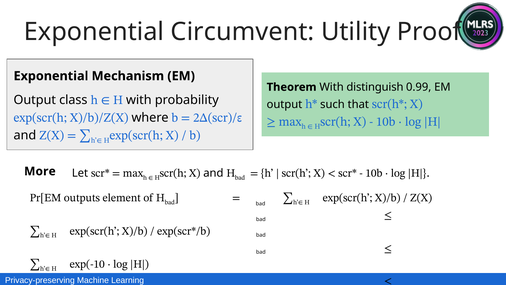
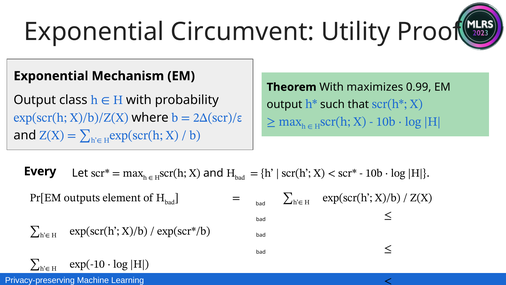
distinguish: distinguish -> maximizes
More: More -> Every
